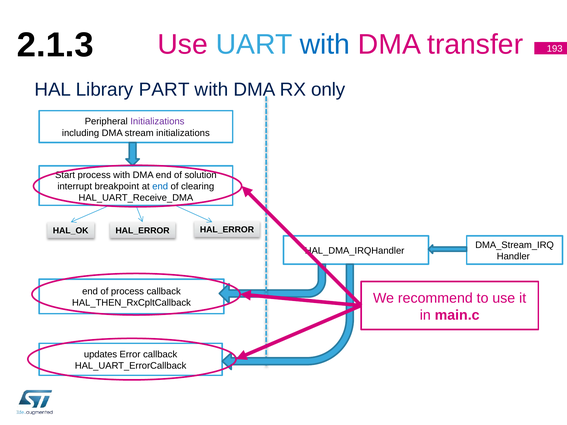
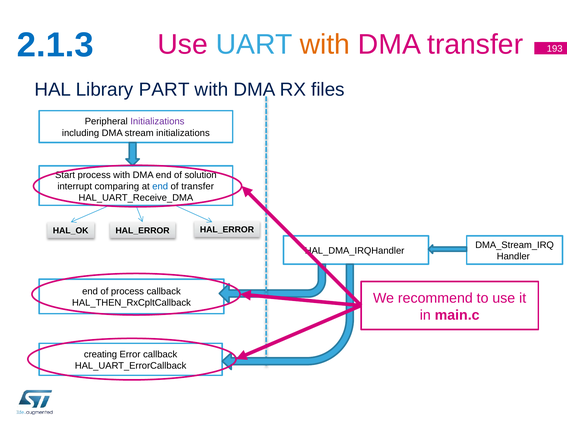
2.1.3 colour: black -> blue
with at (325, 45) colour: blue -> orange
only: only -> files
breakpoint: breakpoint -> comparing
of clearing: clearing -> transfer
updates: updates -> creating
